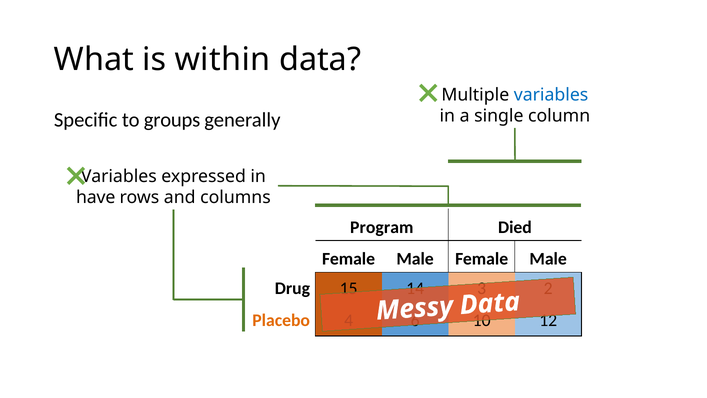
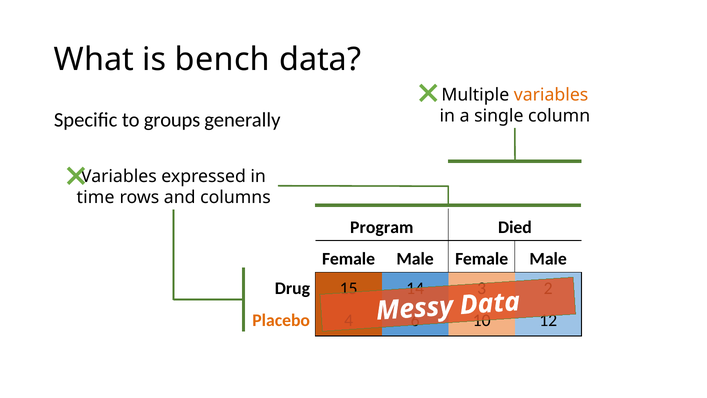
within: within -> bench
variables at (551, 95) colour: blue -> orange
have: have -> time
